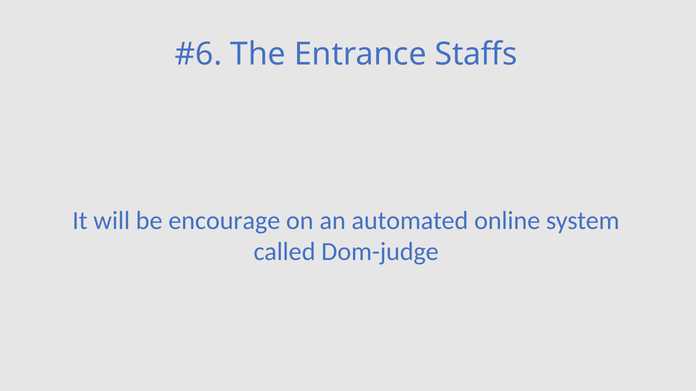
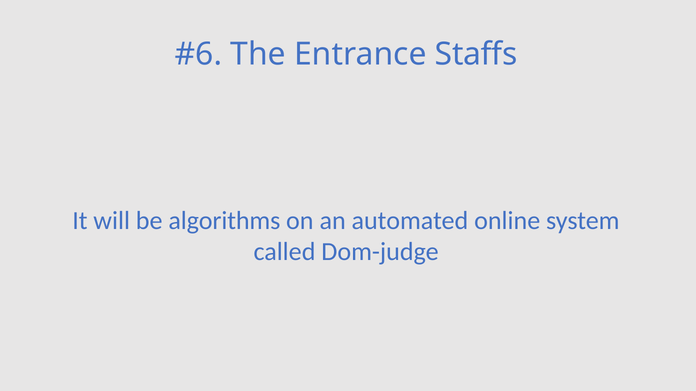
encourage: encourage -> algorithms
